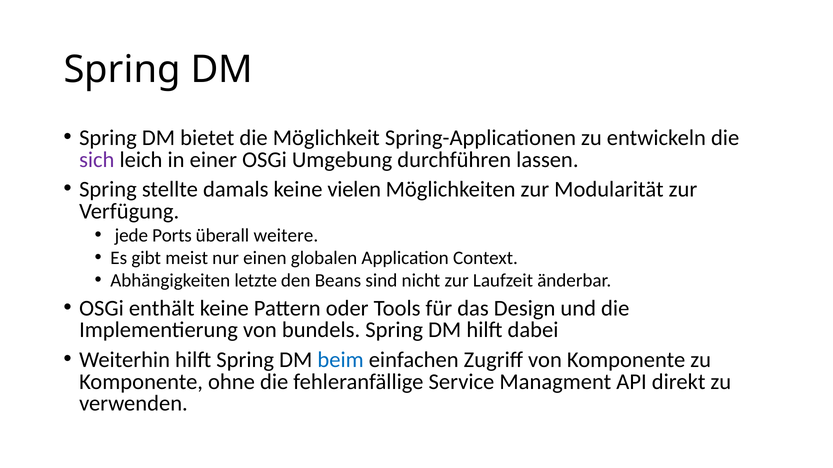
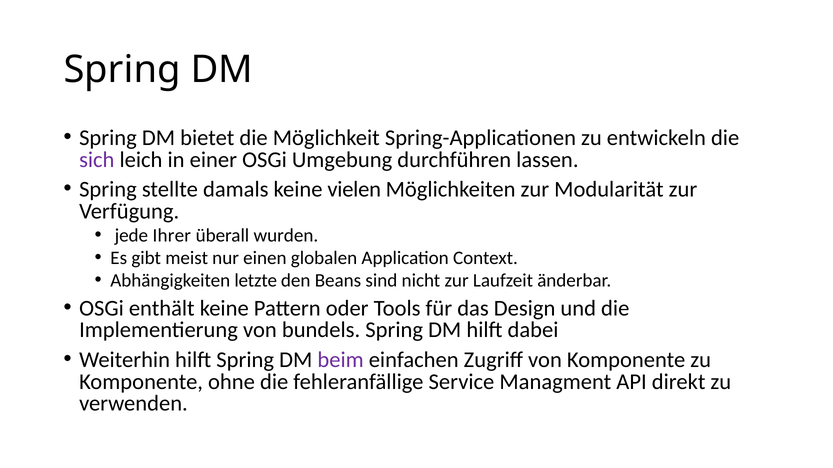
Ports: Ports -> Ihrer
weitere: weitere -> wurden
beim colour: blue -> purple
